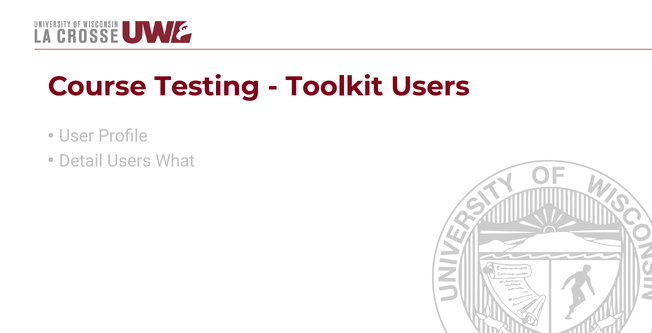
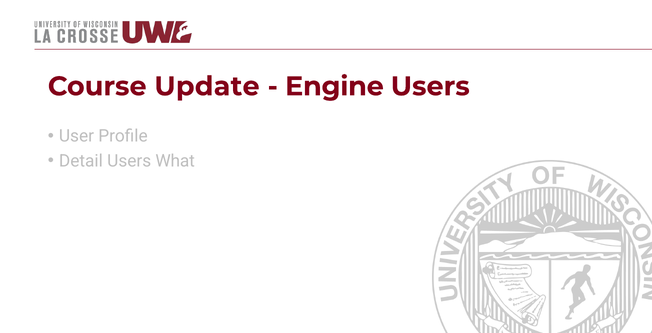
Testing: Testing -> Update
Toolkit: Toolkit -> Engine
